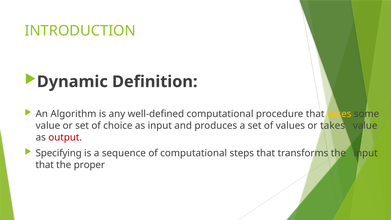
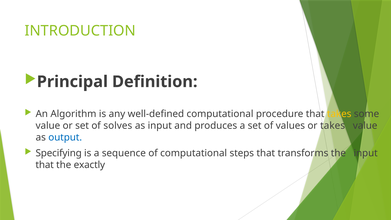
Dynamic: Dynamic -> Principal
choice: choice -> solves
output colour: red -> blue
proper: proper -> exactly
